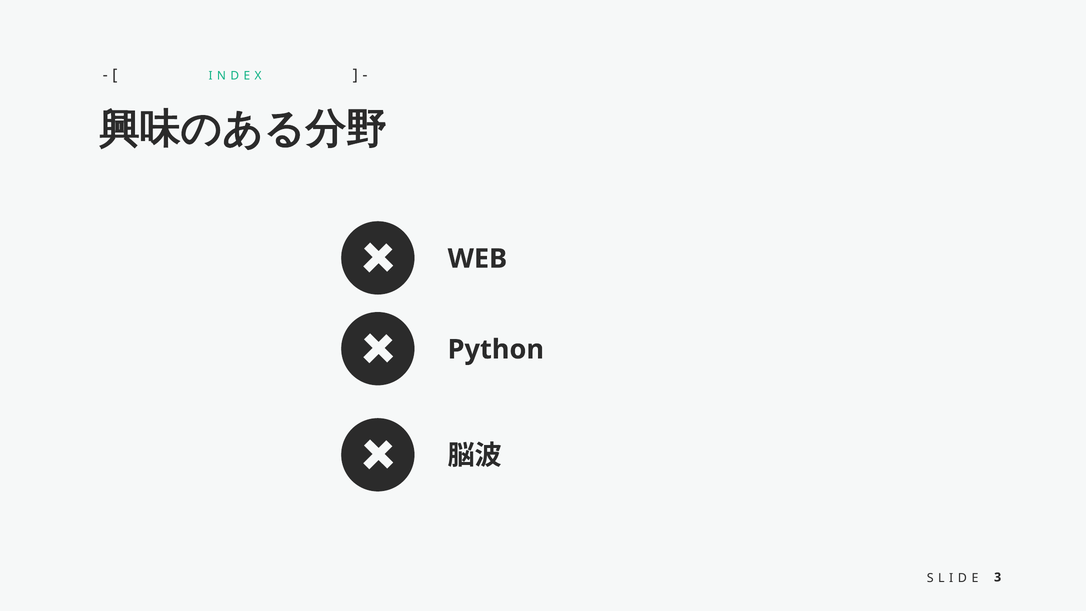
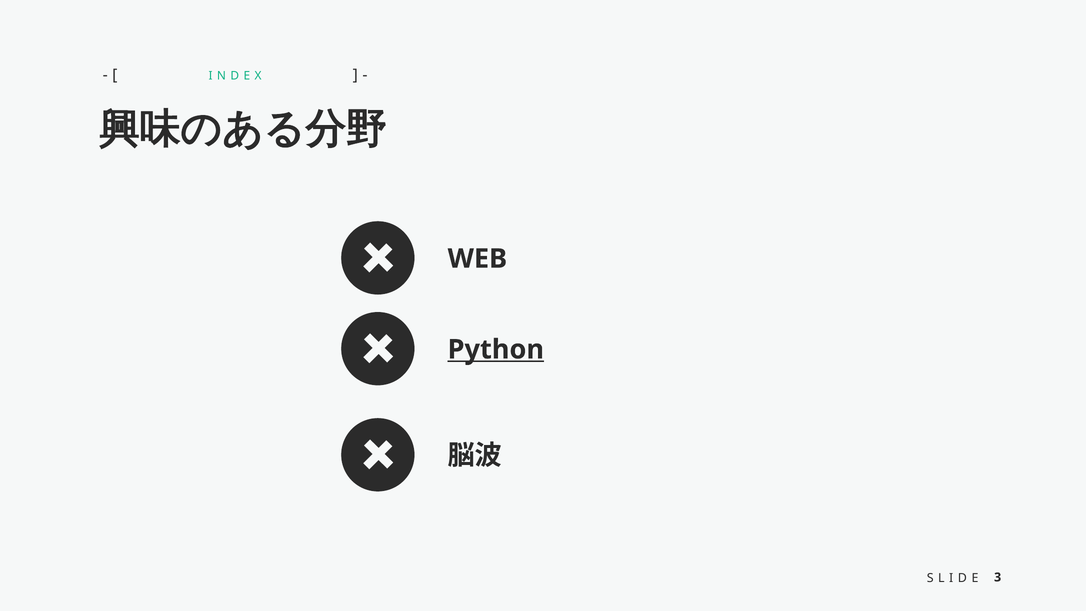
Python underline: none -> present
